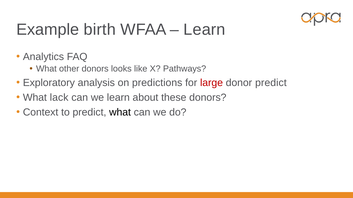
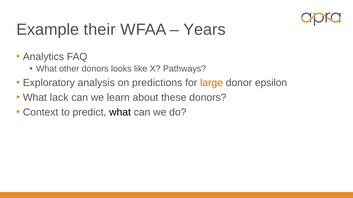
birth: birth -> their
Learn at (204, 30): Learn -> Years
large colour: red -> orange
donor predict: predict -> epsilon
